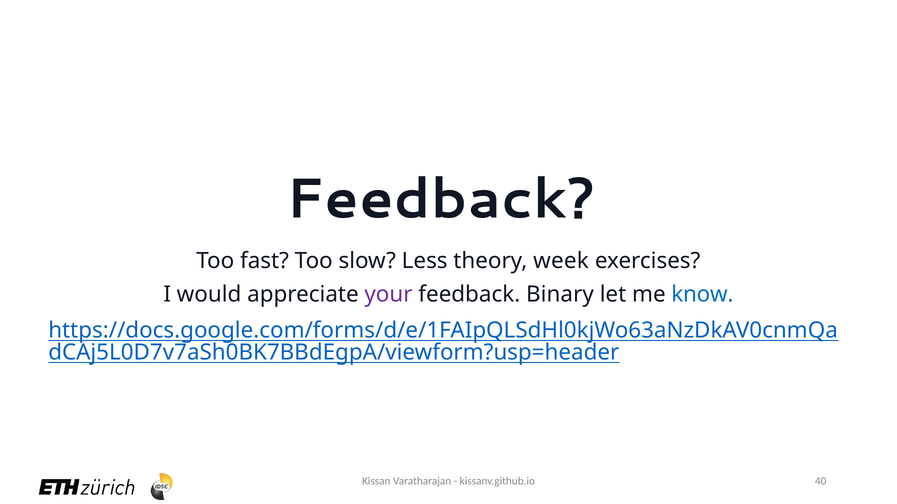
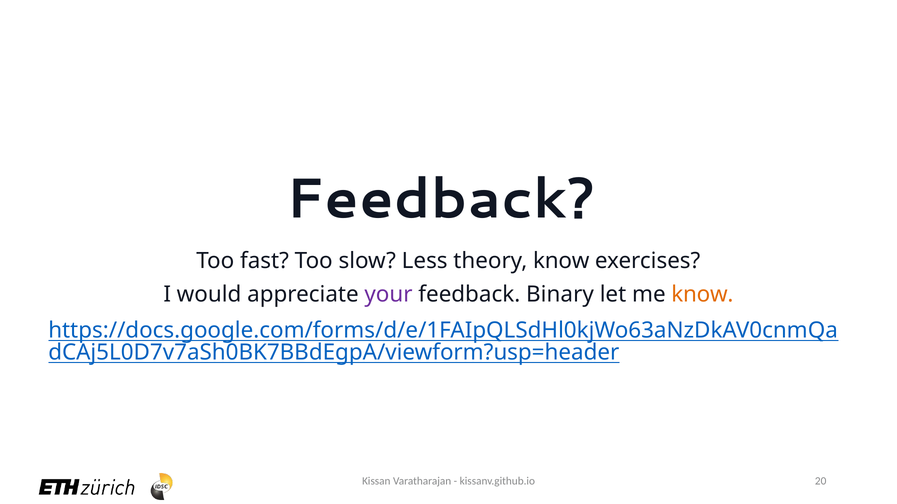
theory week: week -> know
know at (702, 295) colour: blue -> orange
40: 40 -> 20
